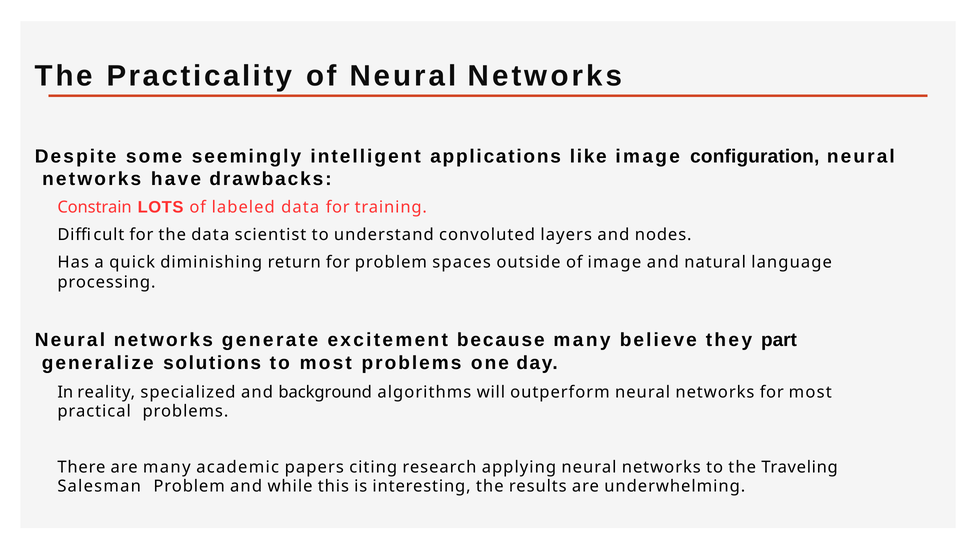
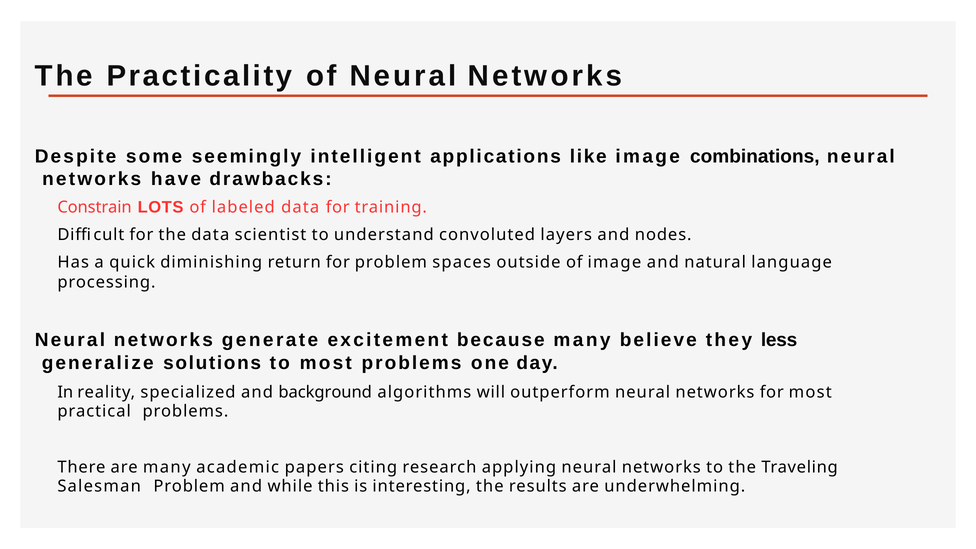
configuration: configuration -> combinations
part: part -> less
